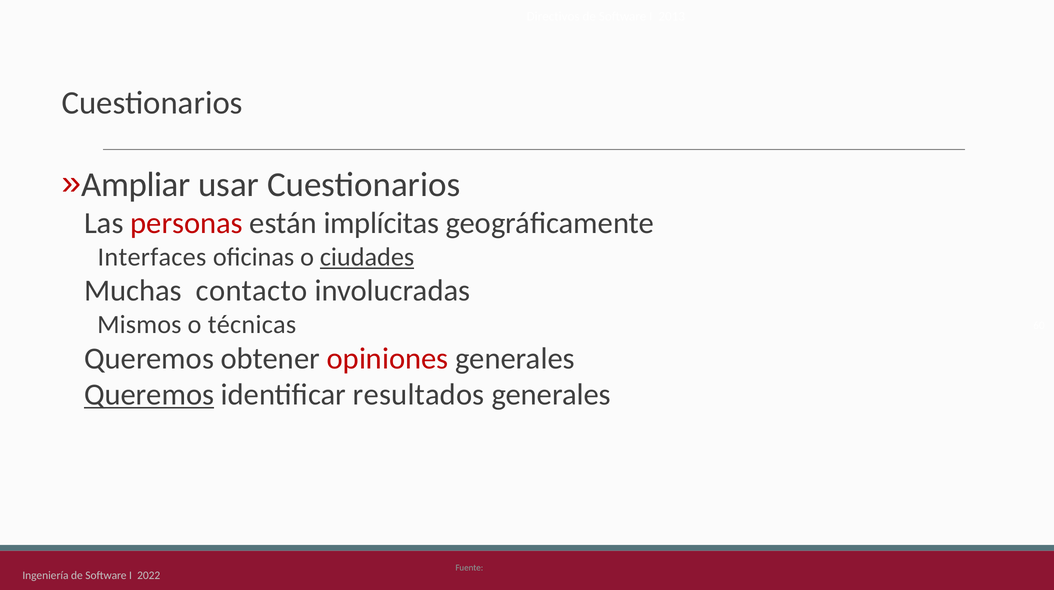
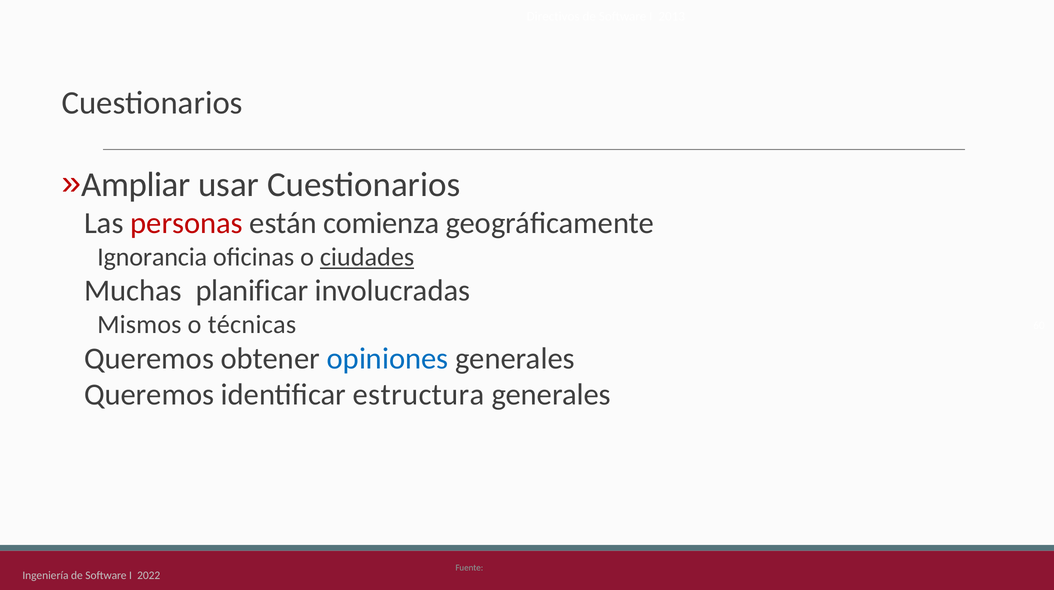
implícitas: implícitas -> comienza
Interfaces: Interfaces -> Ignorancia
contacto: contacto -> planificar
opiniones colour: red -> blue
Queremos at (149, 395) underline: present -> none
resultados: resultados -> estructura
